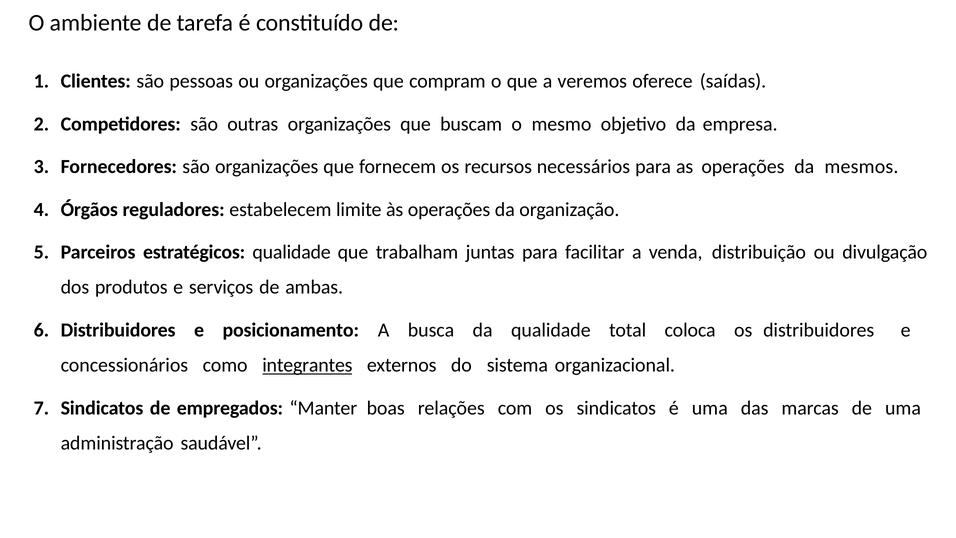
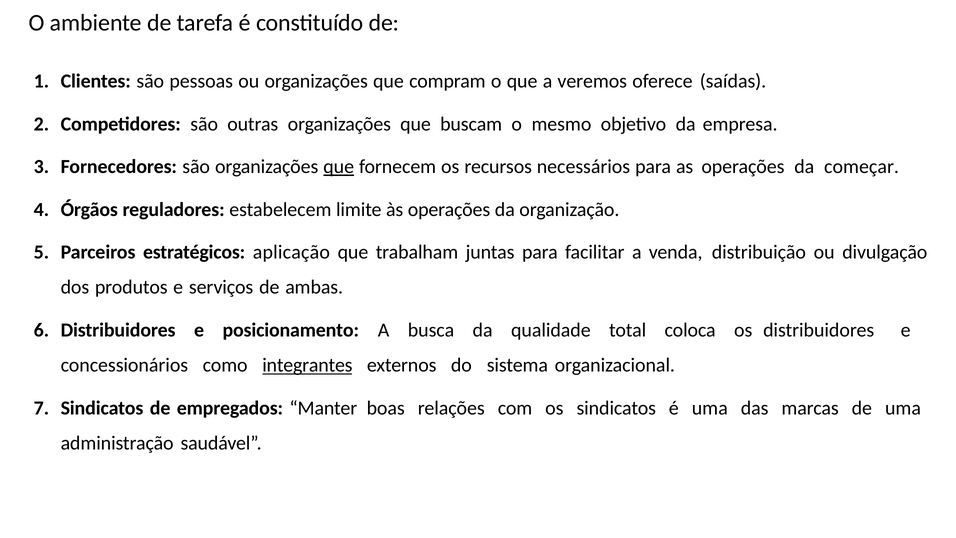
que at (339, 167) underline: none -> present
mesmos: mesmos -> começar
estratégicos qualidade: qualidade -> aplicação
